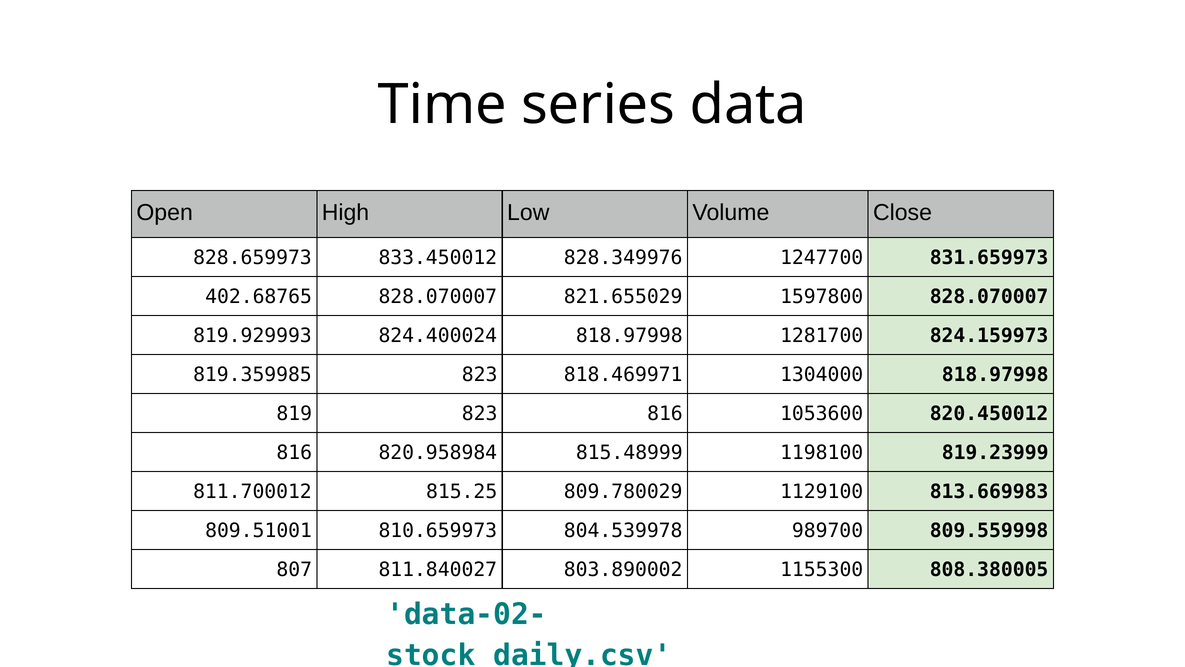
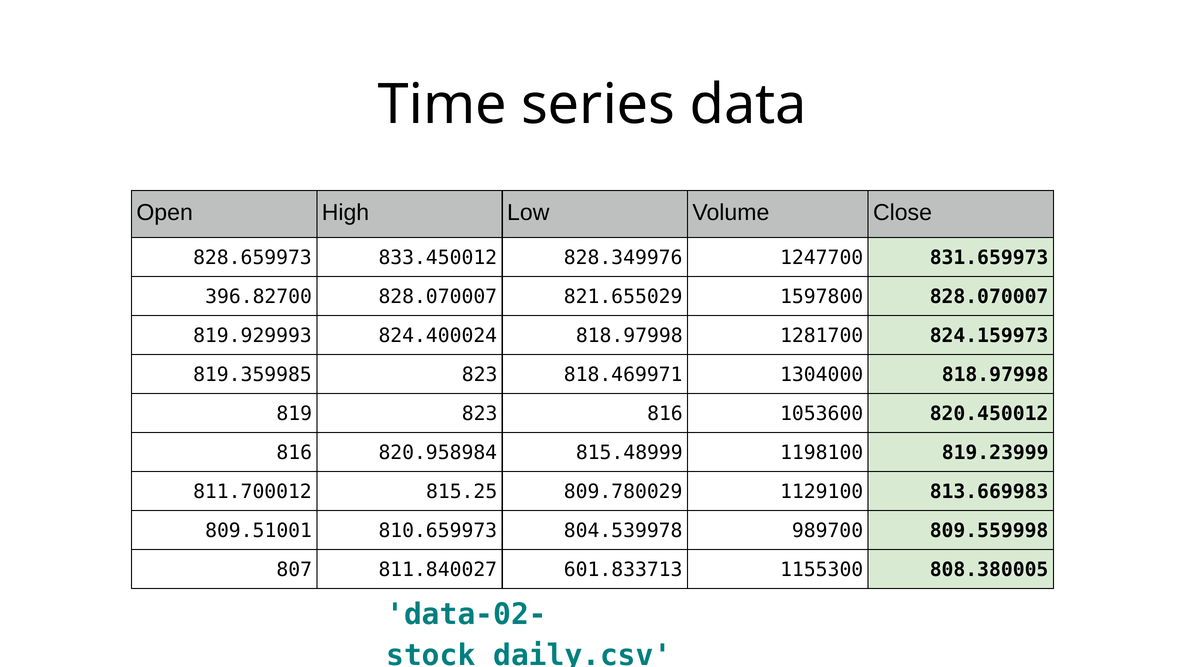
402.68765: 402.68765 -> 396.82700
803.890002: 803.890002 -> 601.833713
